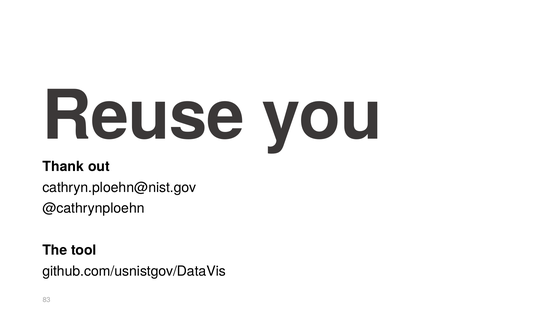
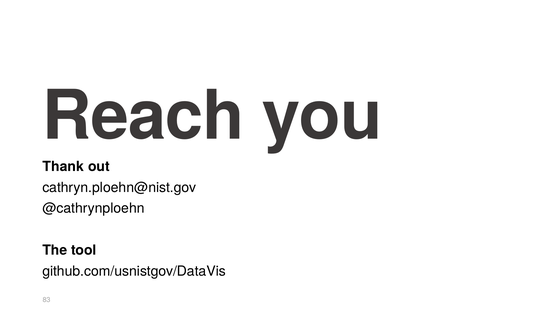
Reuse: Reuse -> Reach
